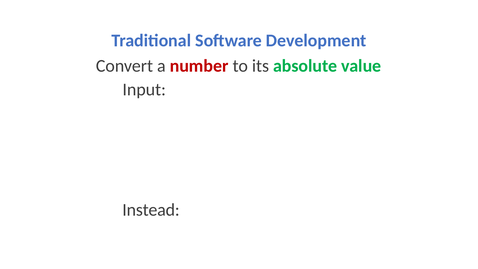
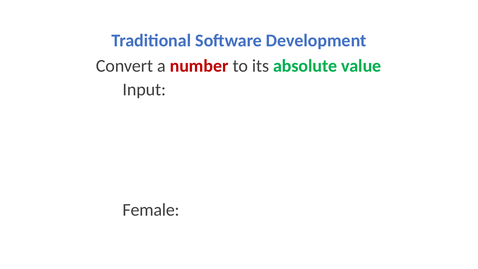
Instead: Instead -> Female
